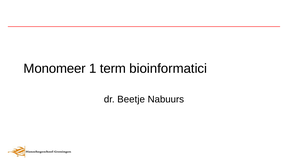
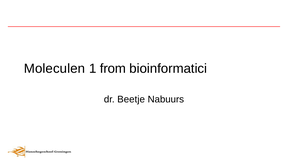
Monomeer: Monomeer -> Moleculen
term: term -> from
